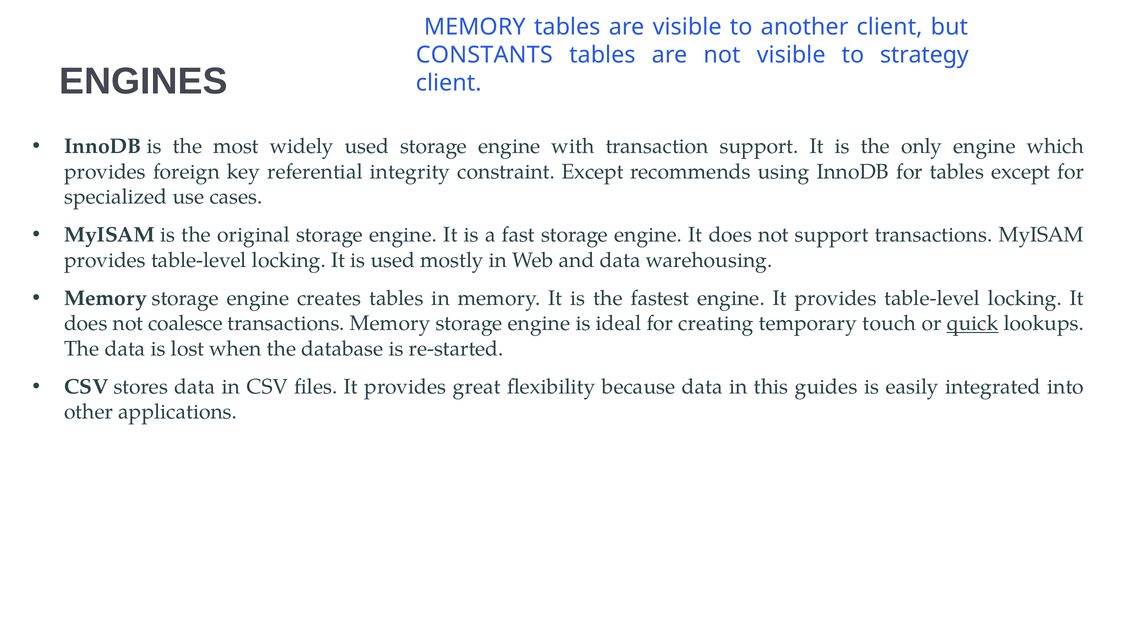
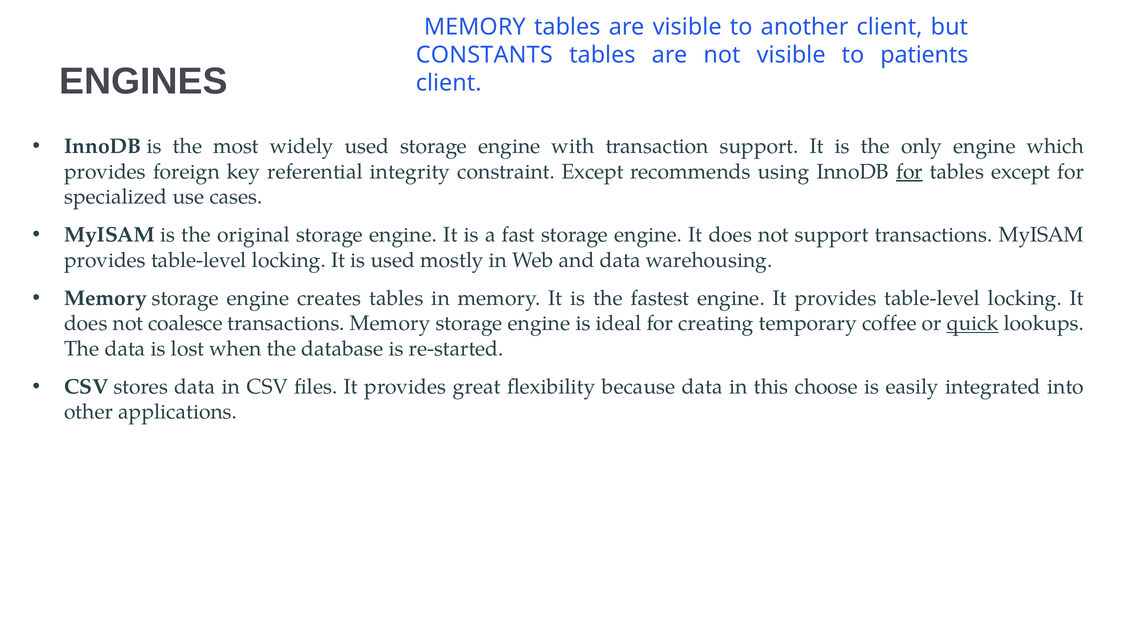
strategy: strategy -> patients
for at (909, 172) underline: none -> present
touch: touch -> coffee
guides: guides -> choose
